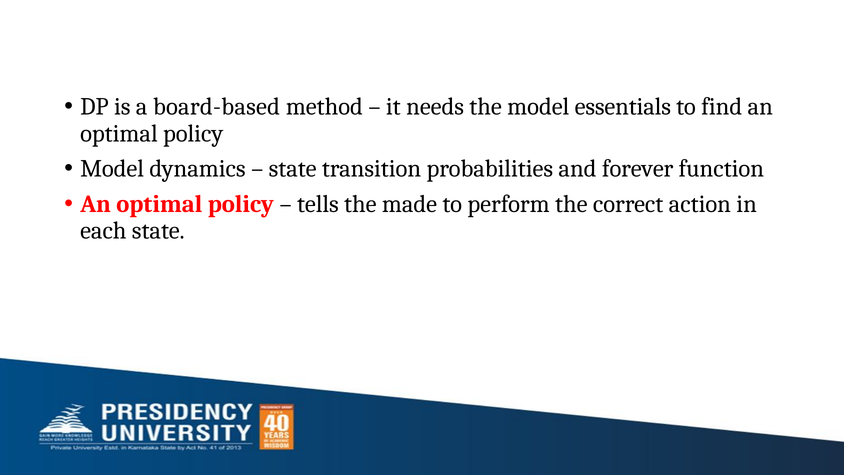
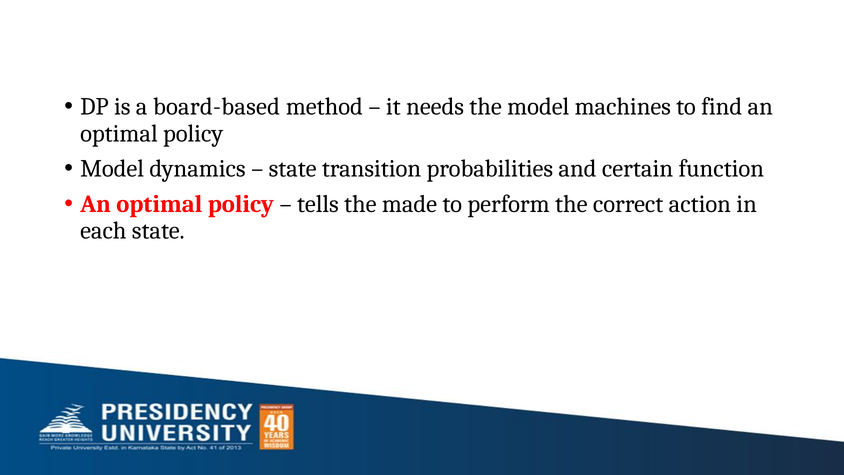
essentials: essentials -> machines
forever: forever -> certain
